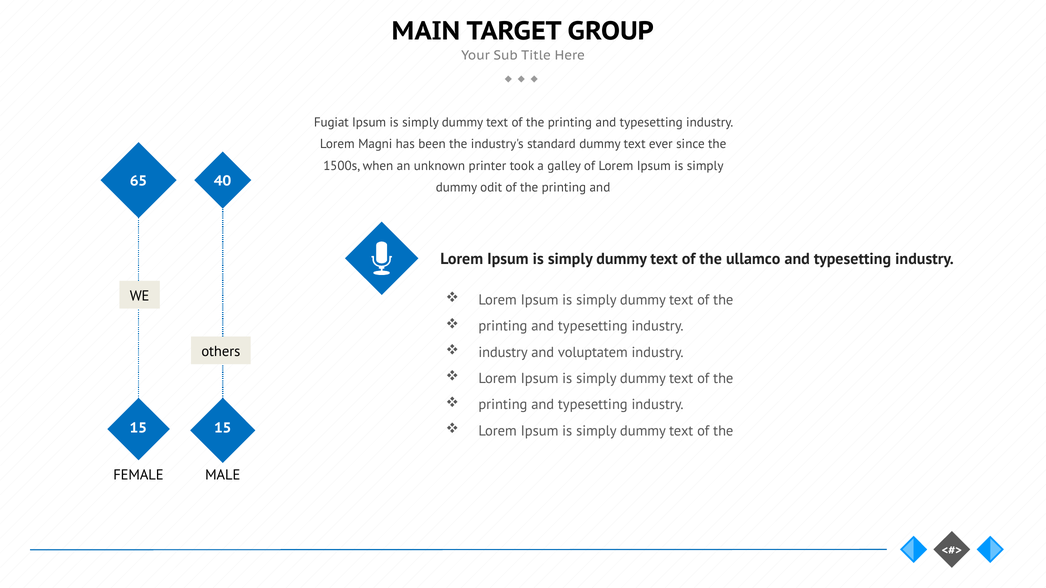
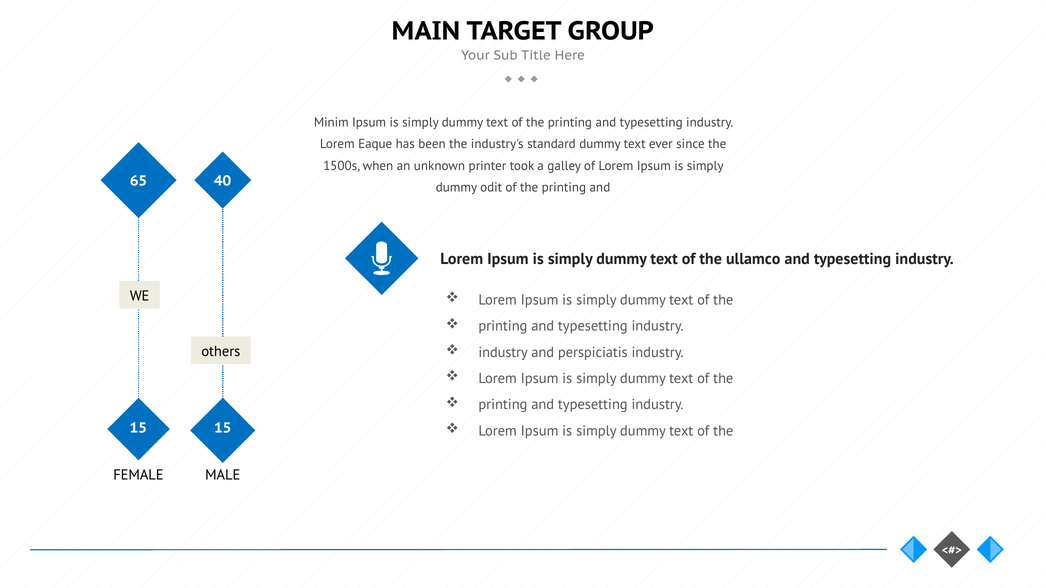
Fugiat: Fugiat -> Minim
Magni: Magni -> Eaque
voluptatem: voluptatem -> perspiciatis
